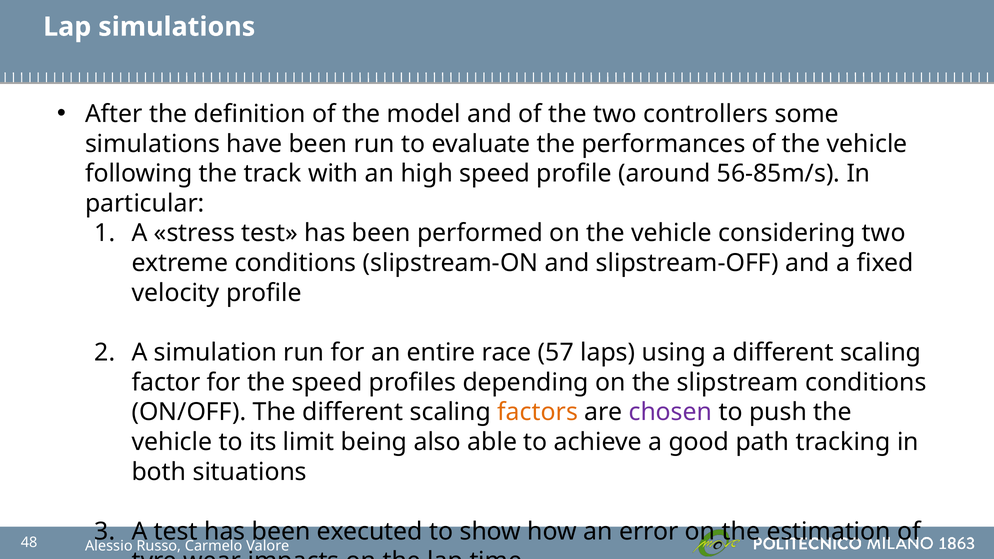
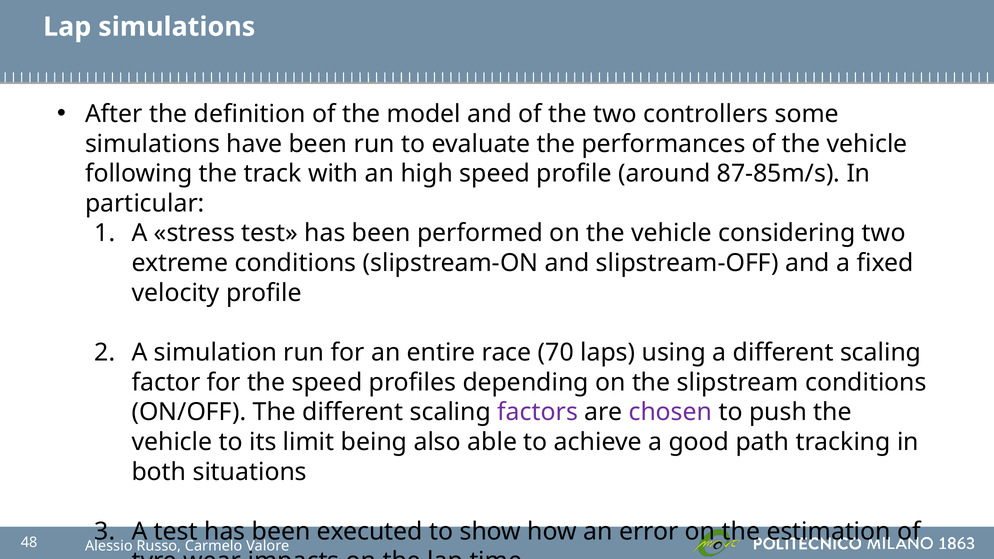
56-85m/s: 56-85m/s -> 87-85m/s
57: 57 -> 70
factors colour: orange -> purple
